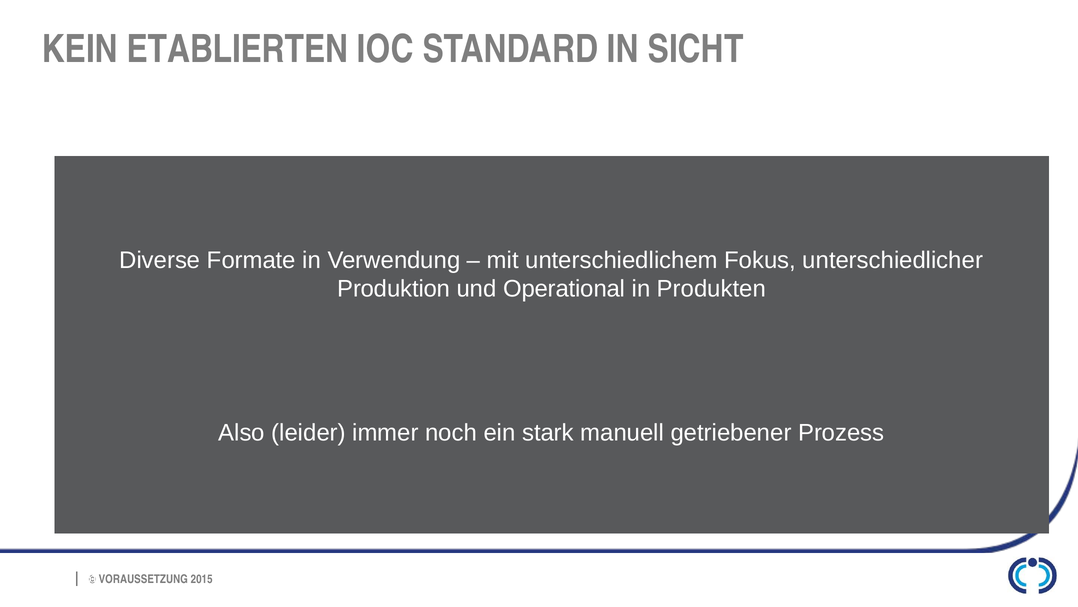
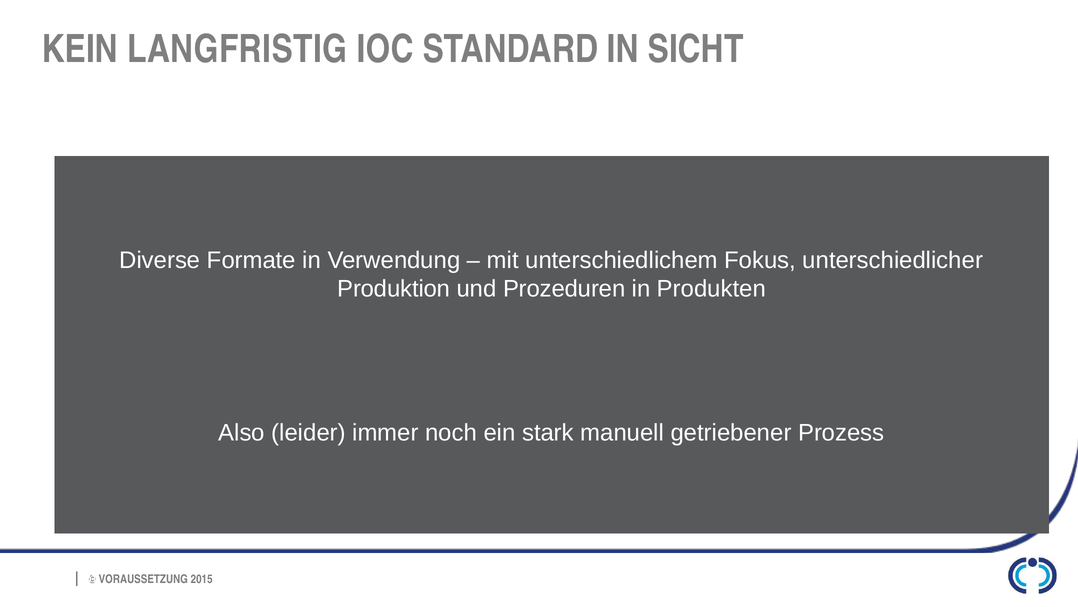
ETABLIERTEN: ETABLIERTEN -> LANGFRISTIG
Operational: Operational -> Prozeduren
